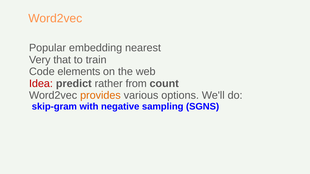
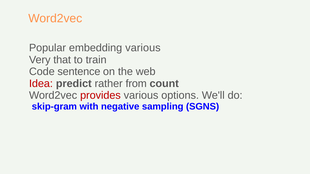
embedding nearest: nearest -> various
elements: elements -> sentence
provides colour: orange -> red
